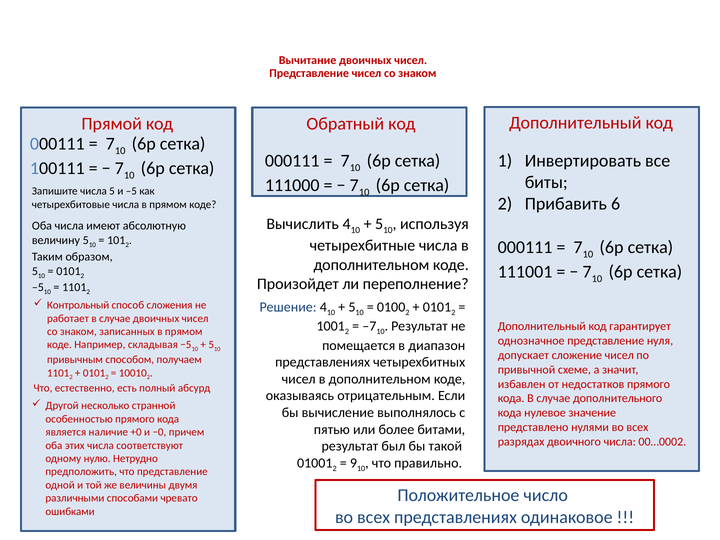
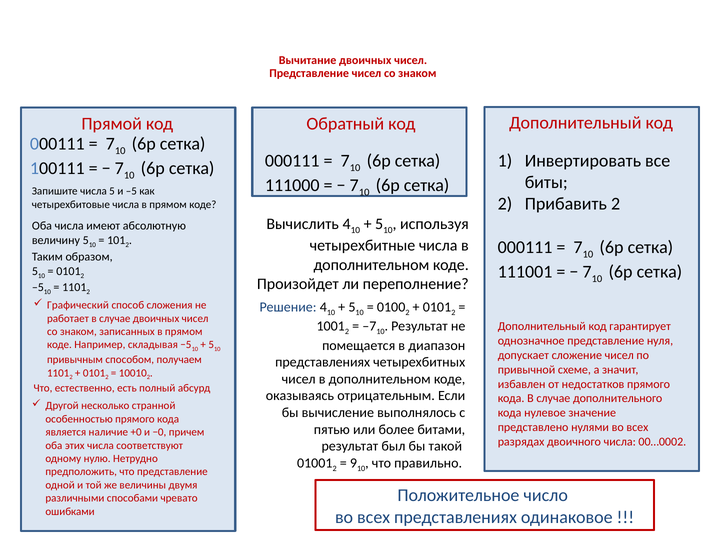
Прибавить 6: 6 -> 2
Контрольный: Контрольный -> Графический
